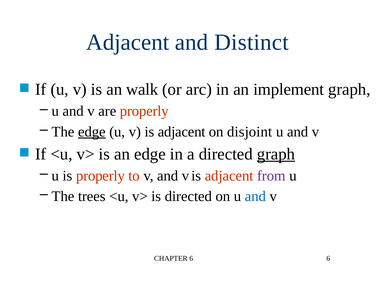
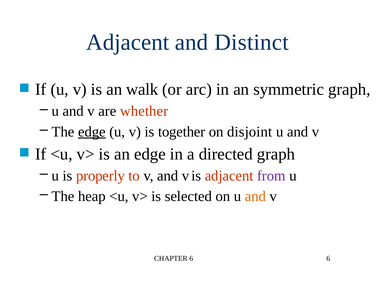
implement: implement -> symmetric
are properly: properly -> whether
u v is adjacent: adjacent -> together
graph at (276, 154) underline: present -> none
trees: trees -> heap
is directed: directed -> selected
and at (255, 196) colour: blue -> orange
